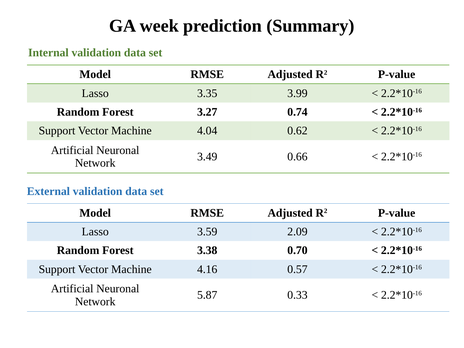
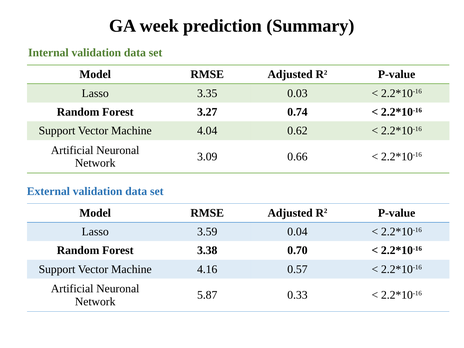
3.99: 3.99 -> 0.03
3.49: 3.49 -> 3.09
2.09: 2.09 -> 0.04
